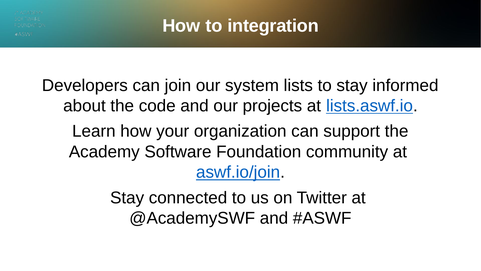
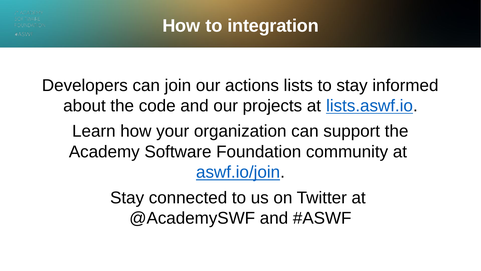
system: system -> actions
